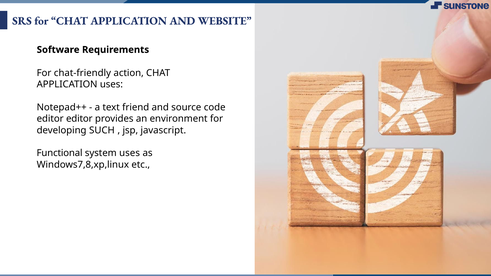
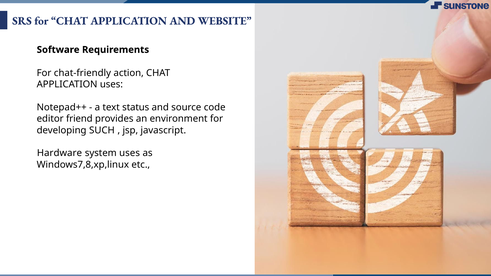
friend: friend -> status
editor editor: editor -> friend
Functional: Functional -> Hardware
